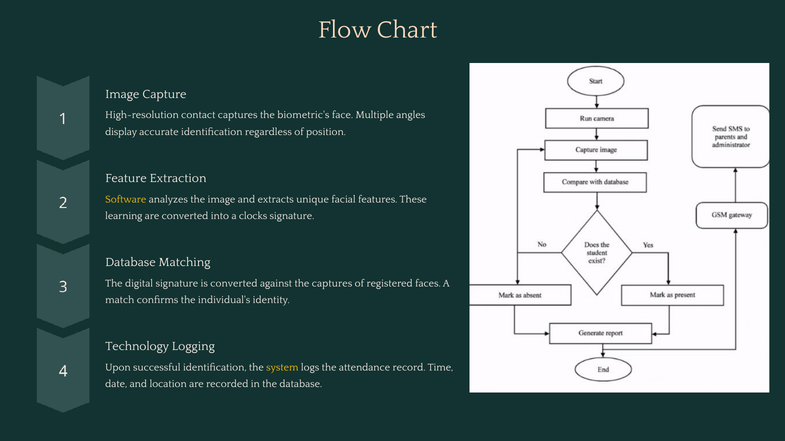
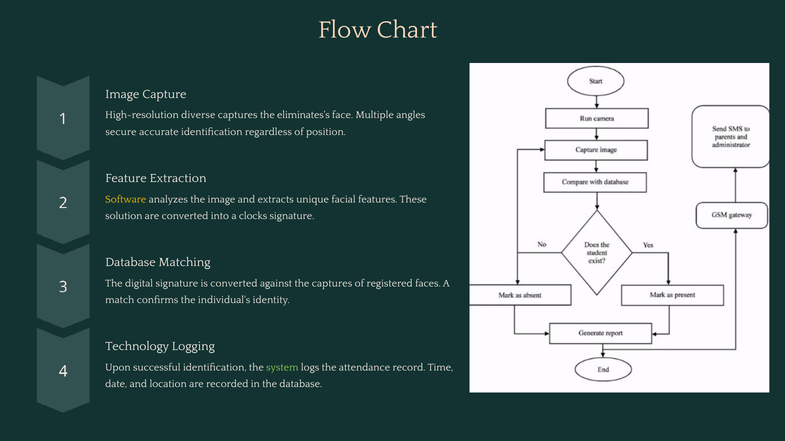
contact: contact -> diverse
biometric's: biometric's -> eliminates's
display: display -> secure
learning: learning -> solution
system colour: yellow -> light green
